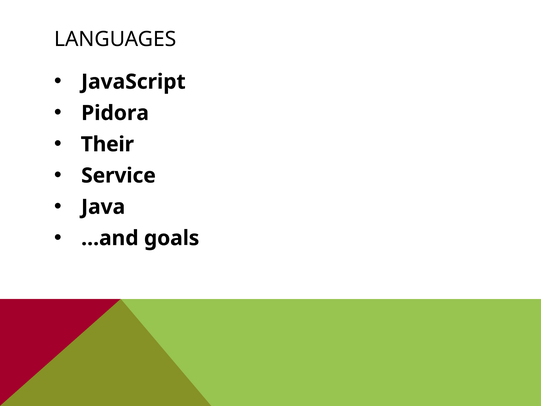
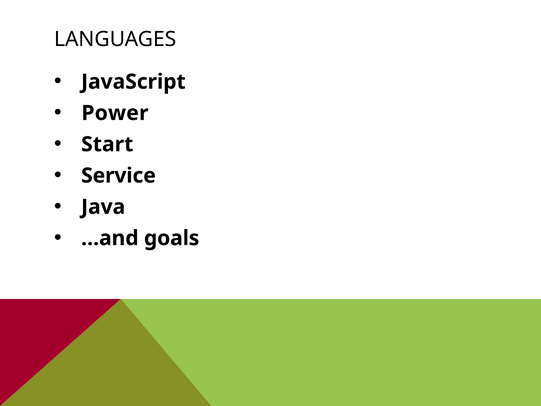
Pidora: Pidora -> Power
Their: Their -> Start
